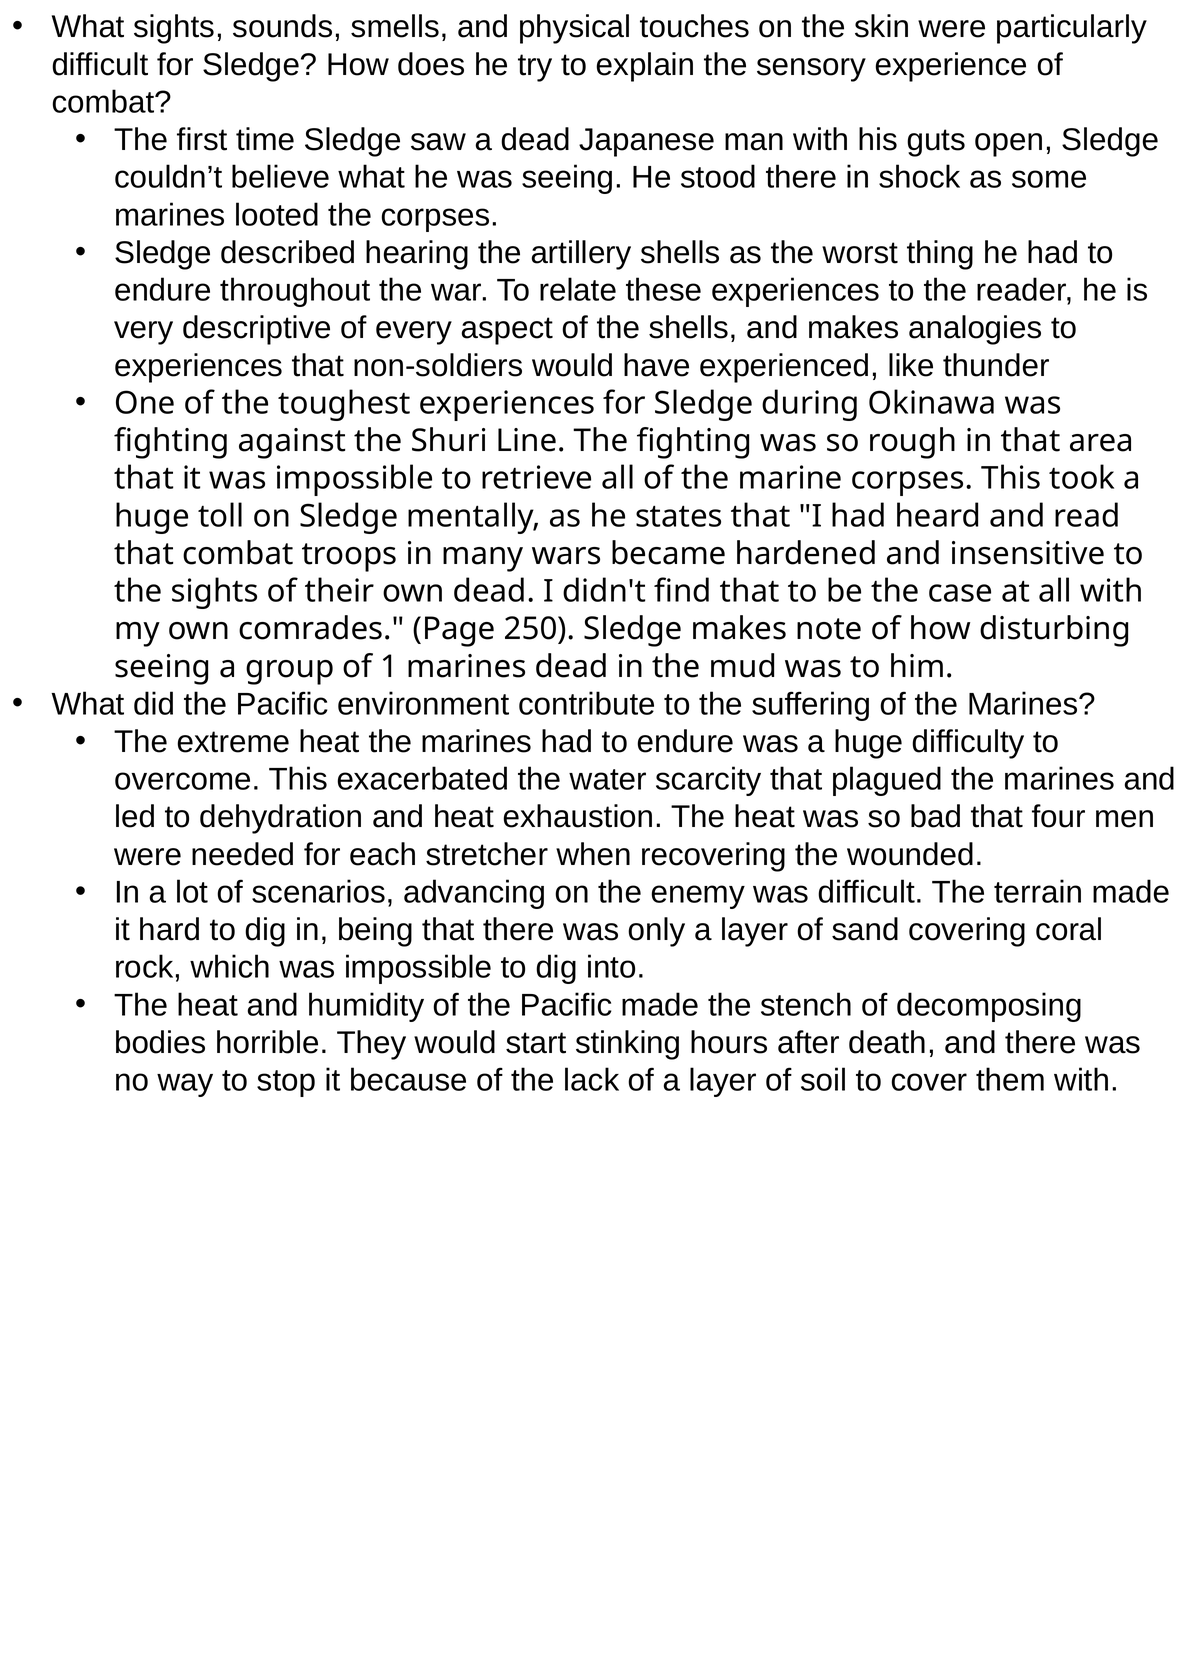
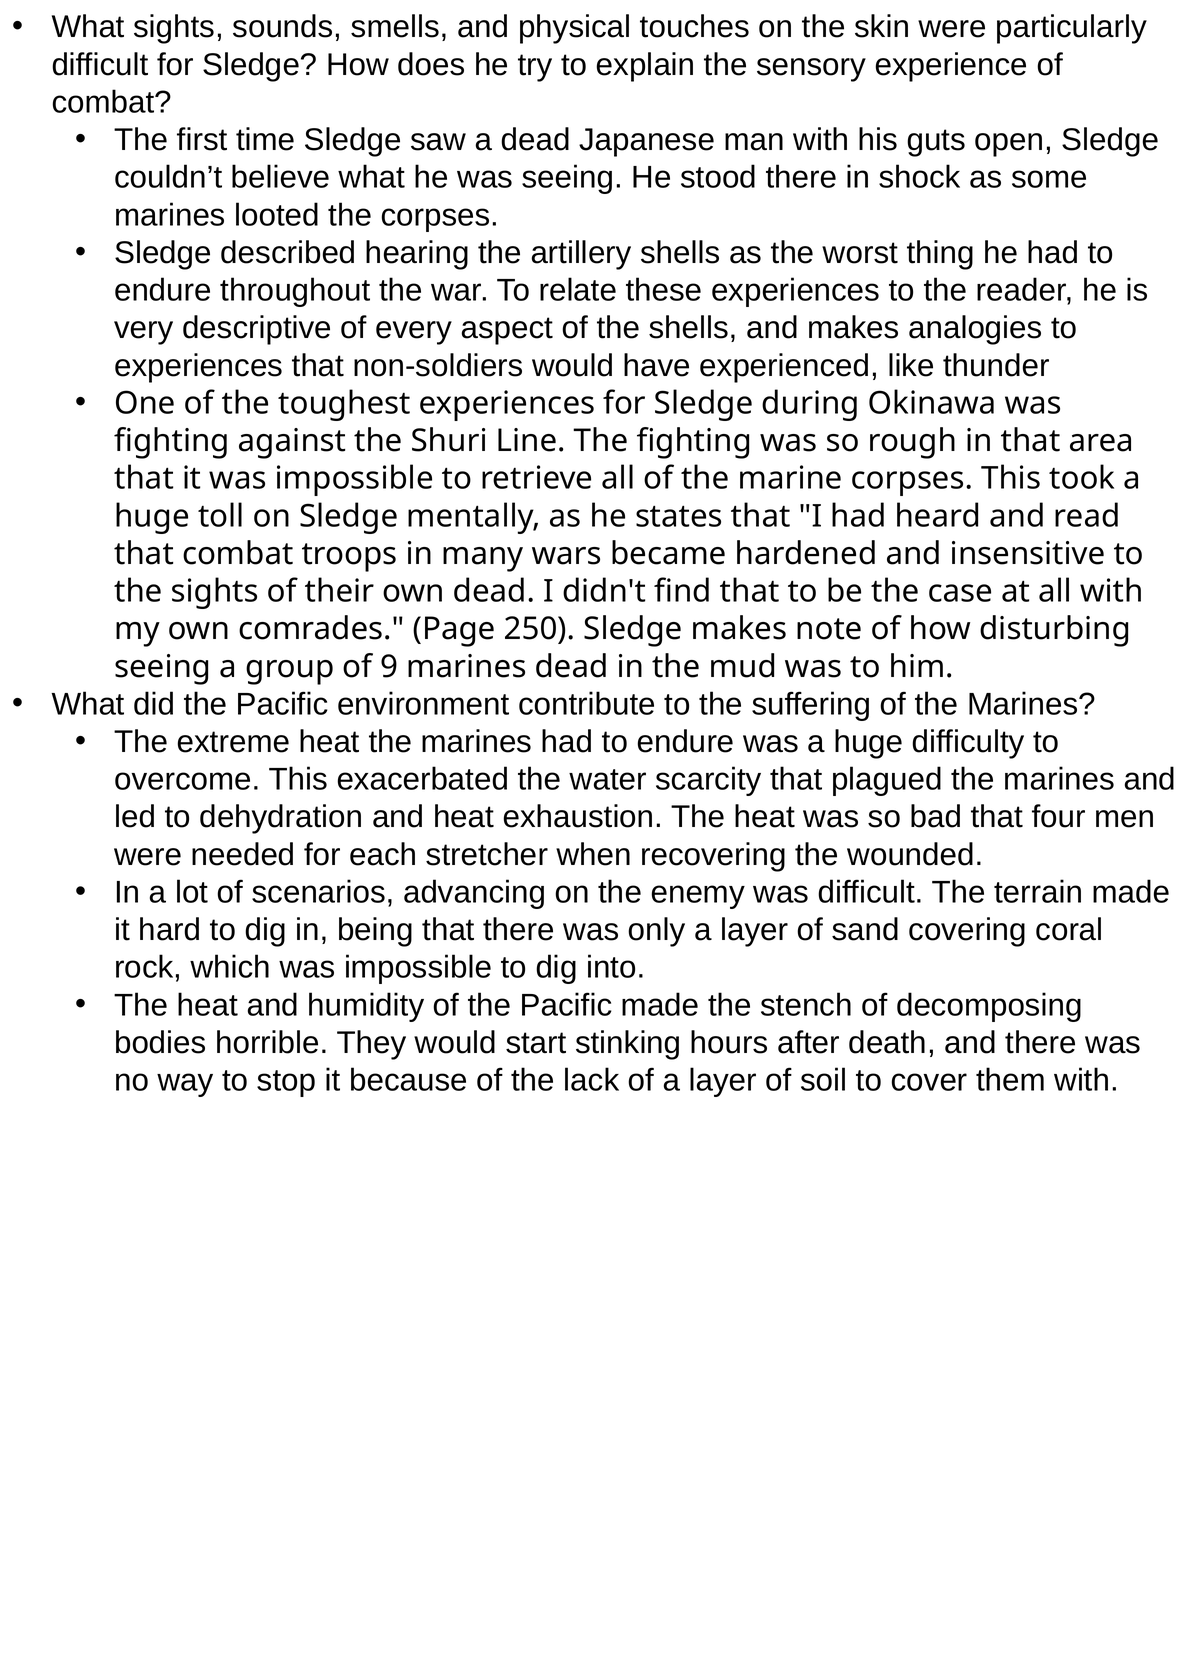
1: 1 -> 9
